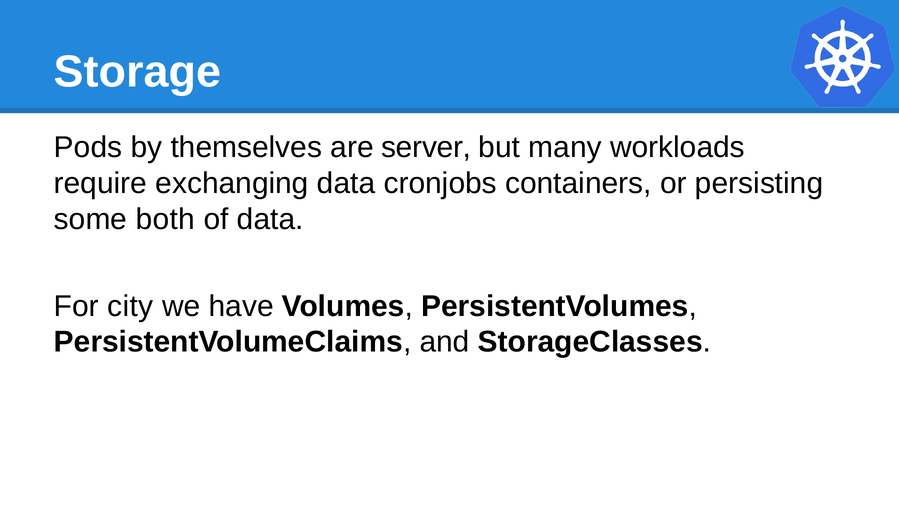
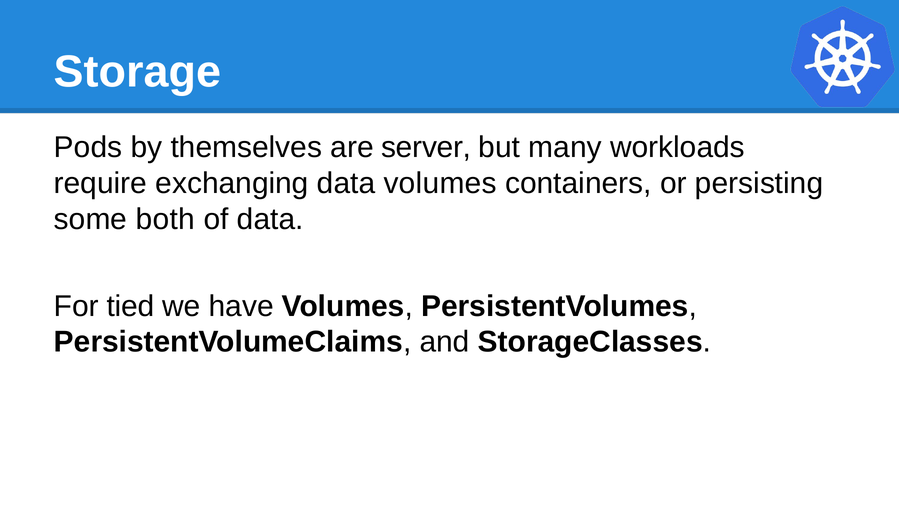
data cronjobs: cronjobs -> volumes
city: city -> tied
